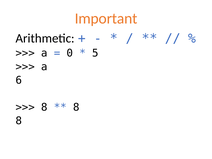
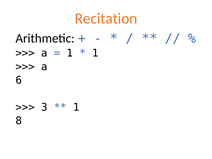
Important: Important -> Recitation
0 at (70, 53): 0 -> 1
5 at (95, 53): 5 -> 1
8 at (44, 107): 8 -> 3
8 at (76, 107): 8 -> 1
